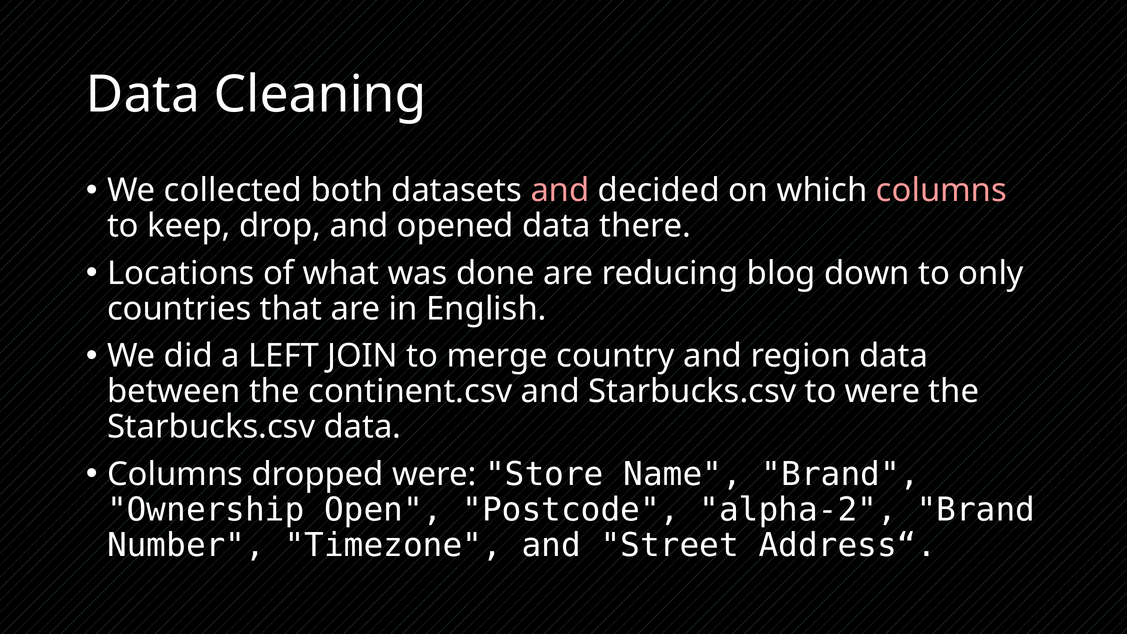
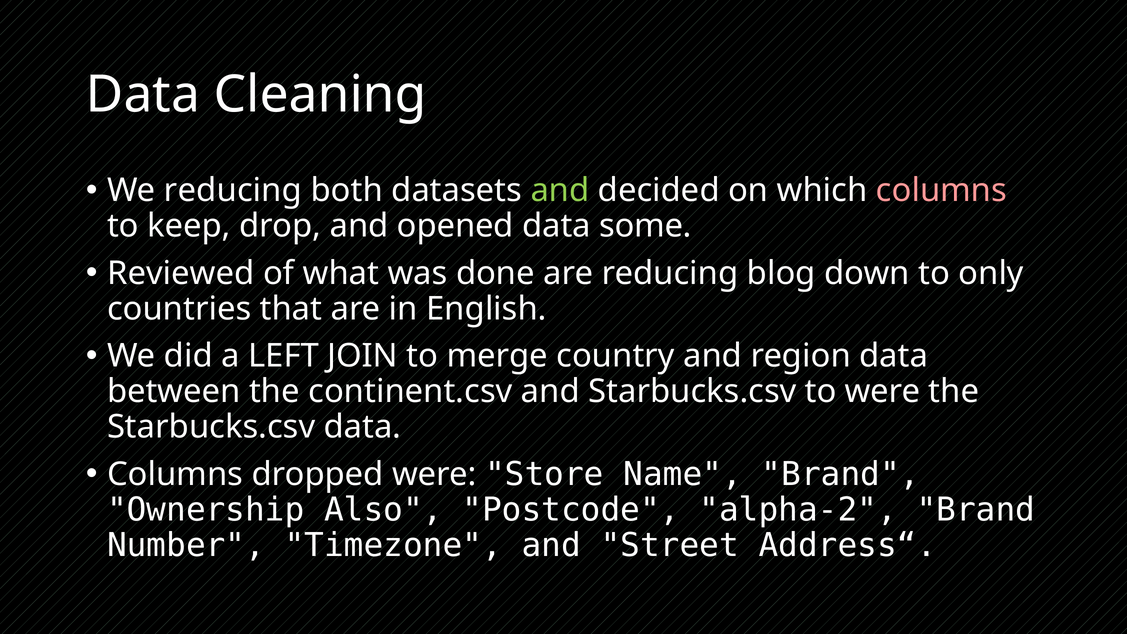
We collected: collected -> reducing
and at (560, 191) colour: pink -> light green
there: there -> some
Locations: Locations -> Reviewed
Open: Open -> Also
